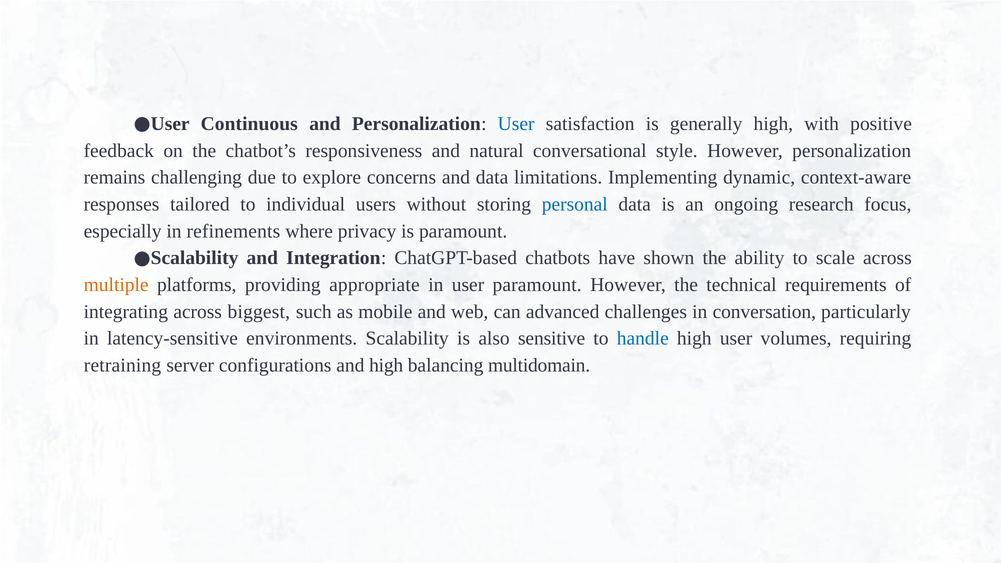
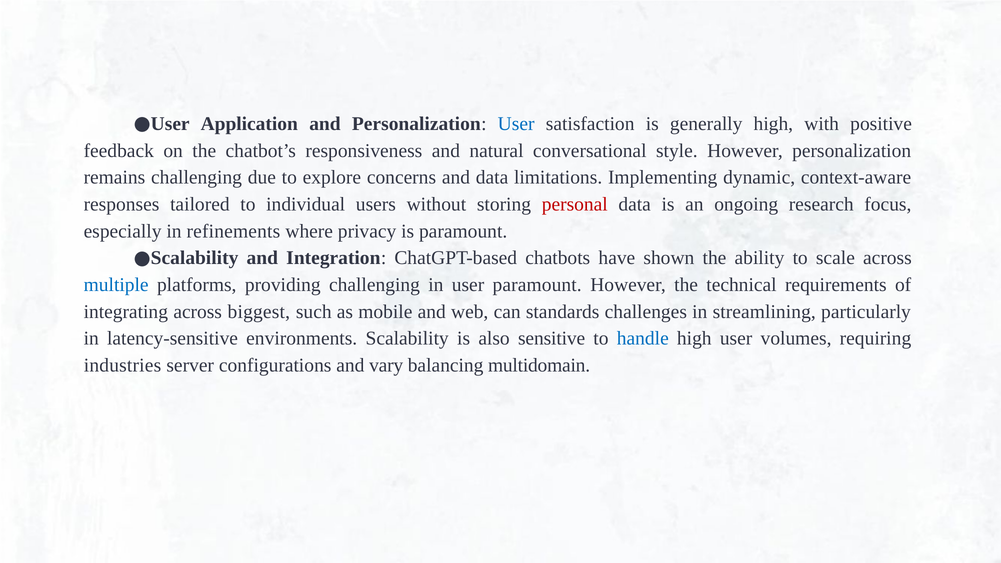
Continuous: Continuous -> Application
personal colour: blue -> red
multiple colour: orange -> blue
providing appropriate: appropriate -> challenging
advanced: advanced -> standards
conversation: conversation -> streamlining
retraining: retraining -> industries
and high: high -> vary
